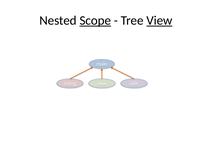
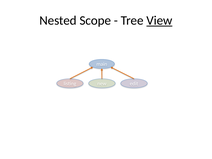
Scope underline: present -> none
